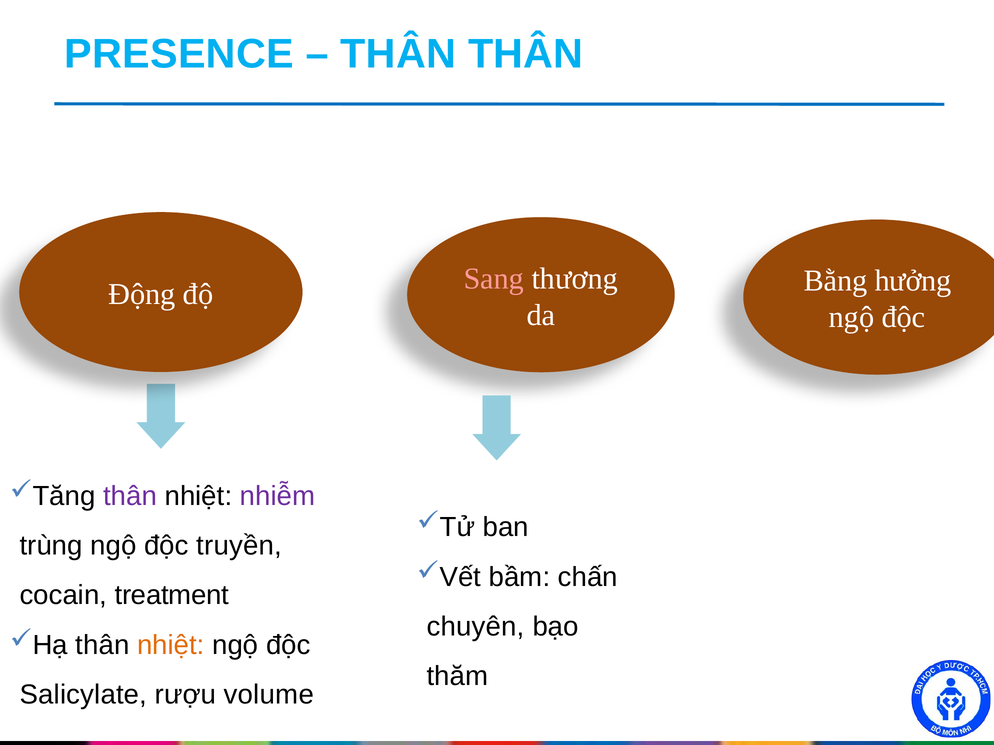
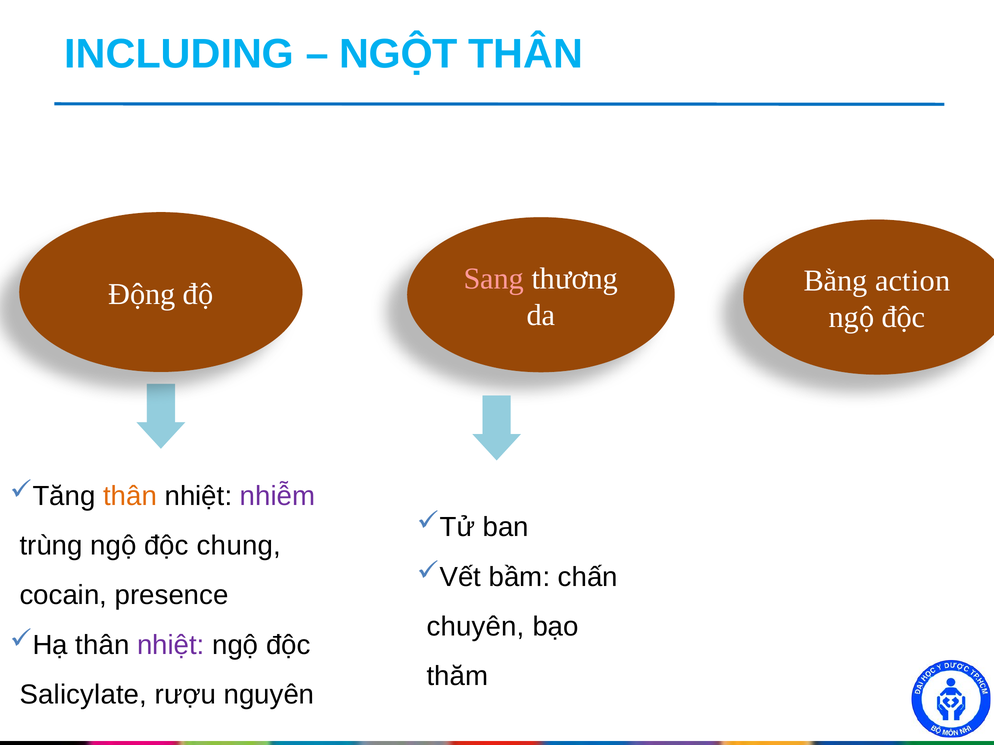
PRESENCE: PRESENCE -> INCLUDING
THÂN at (398, 54): THÂN -> NGỘT
hưởng: hưởng -> action
thân at (130, 496) colour: purple -> orange
truyền: truyền -> chung
treatment: treatment -> presence
nhiệt at (171, 645) colour: orange -> purple
volume: volume -> nguyên
